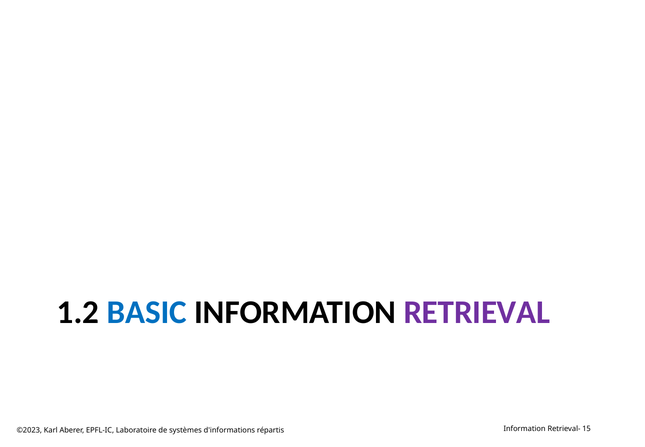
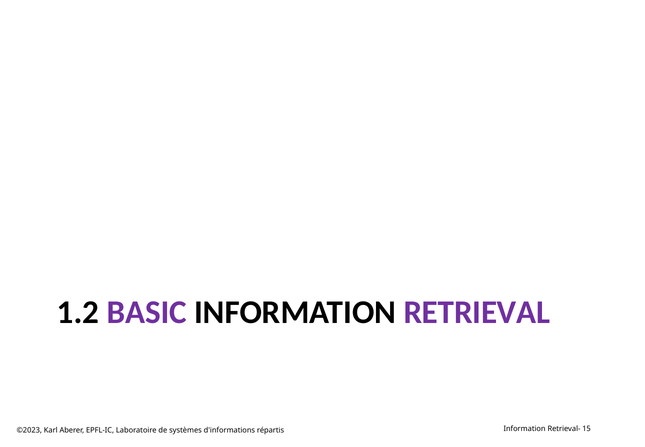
BASIC colour: blue -> purple
